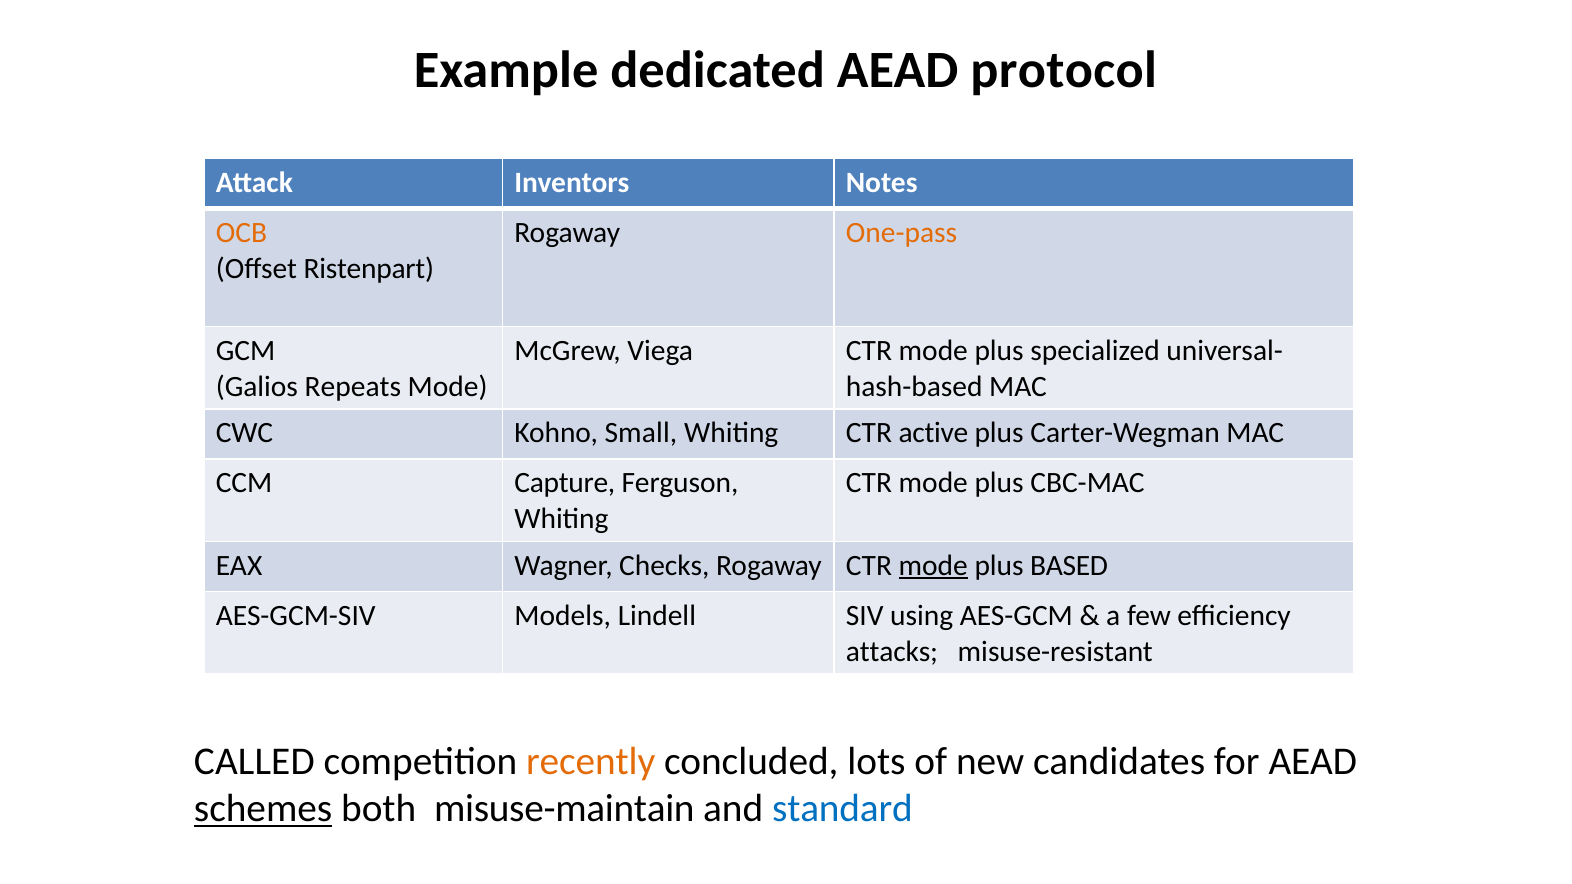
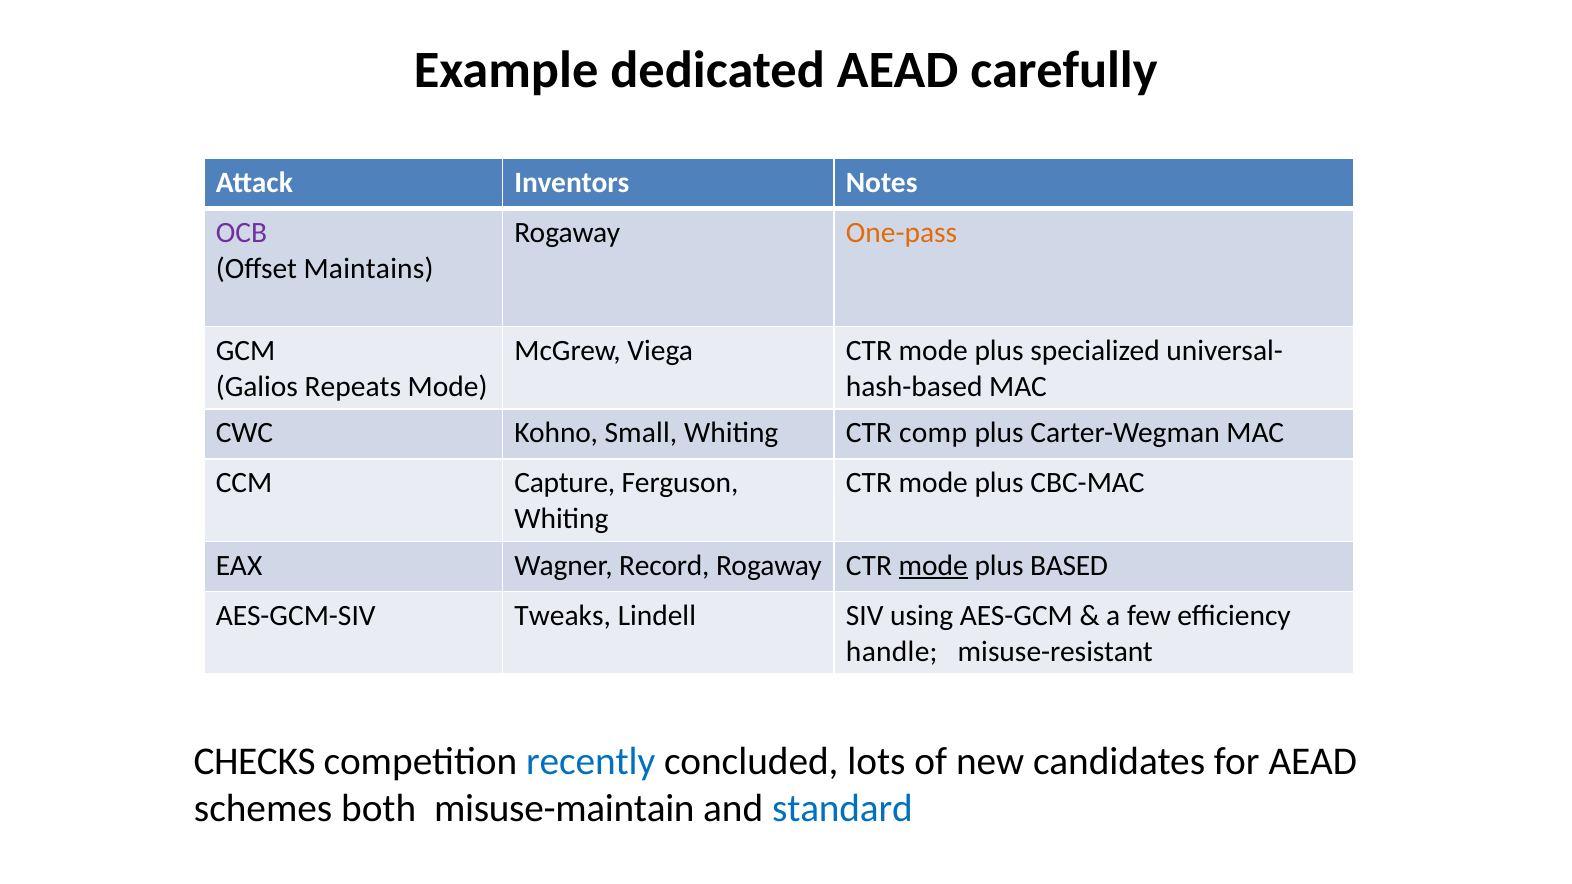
protocol: protocol -> carefully
OCB colour: orange -> purple
Ristenpart: Ristenpart -> Maintains
active: active -> comp
Checks: Checks -> Record
Models: Models -> Tweaks
attacks: attacks -> handle
CALLED: CALLED -> CHECKS
recently colour: orange -> blue
schemes underline: present -> none
